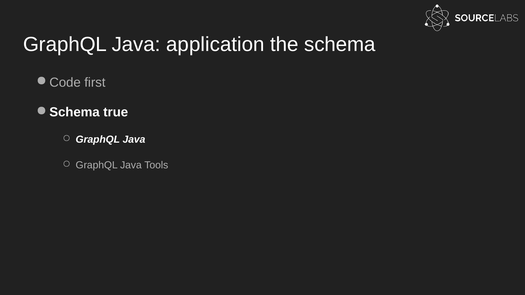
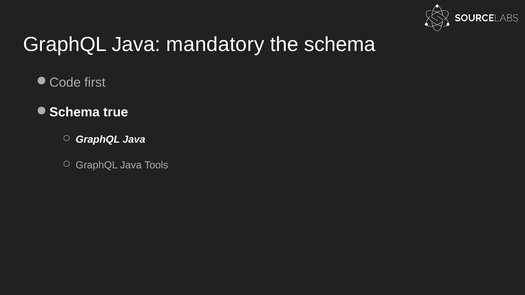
application: application -> mandatory
